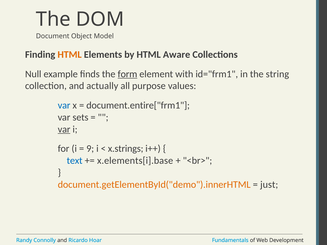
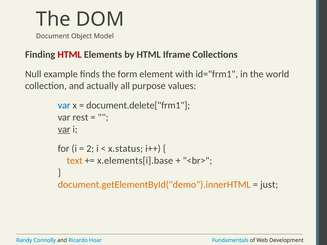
HTML at (70, 55) colour: orange -> red
Aware: Aware -> Iframe
form underline: present -> none
string: string -> world
document.entire["frm1: document.entire["frm1 -> document.delete["frm1
sets: sets -> rest
9: 9 -> 2
x.strings: x.strings -> x.status
text colour: blue -> orange
